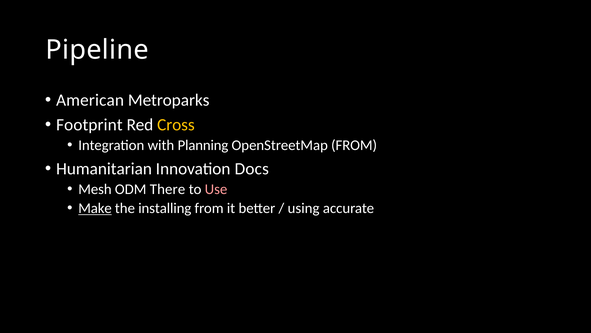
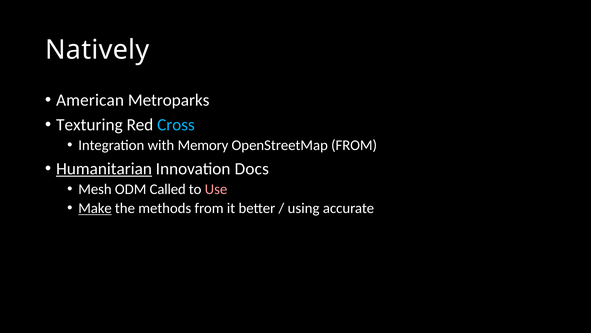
Pipeline: Pipeline -> Natively
Footprint: Footprint -> Texturing
Cross colour: yellow -> light blue
Planning: Planning -> Memory
Humanitarian underline: none -> present
There: There -> Called
installing: installing -> methods
